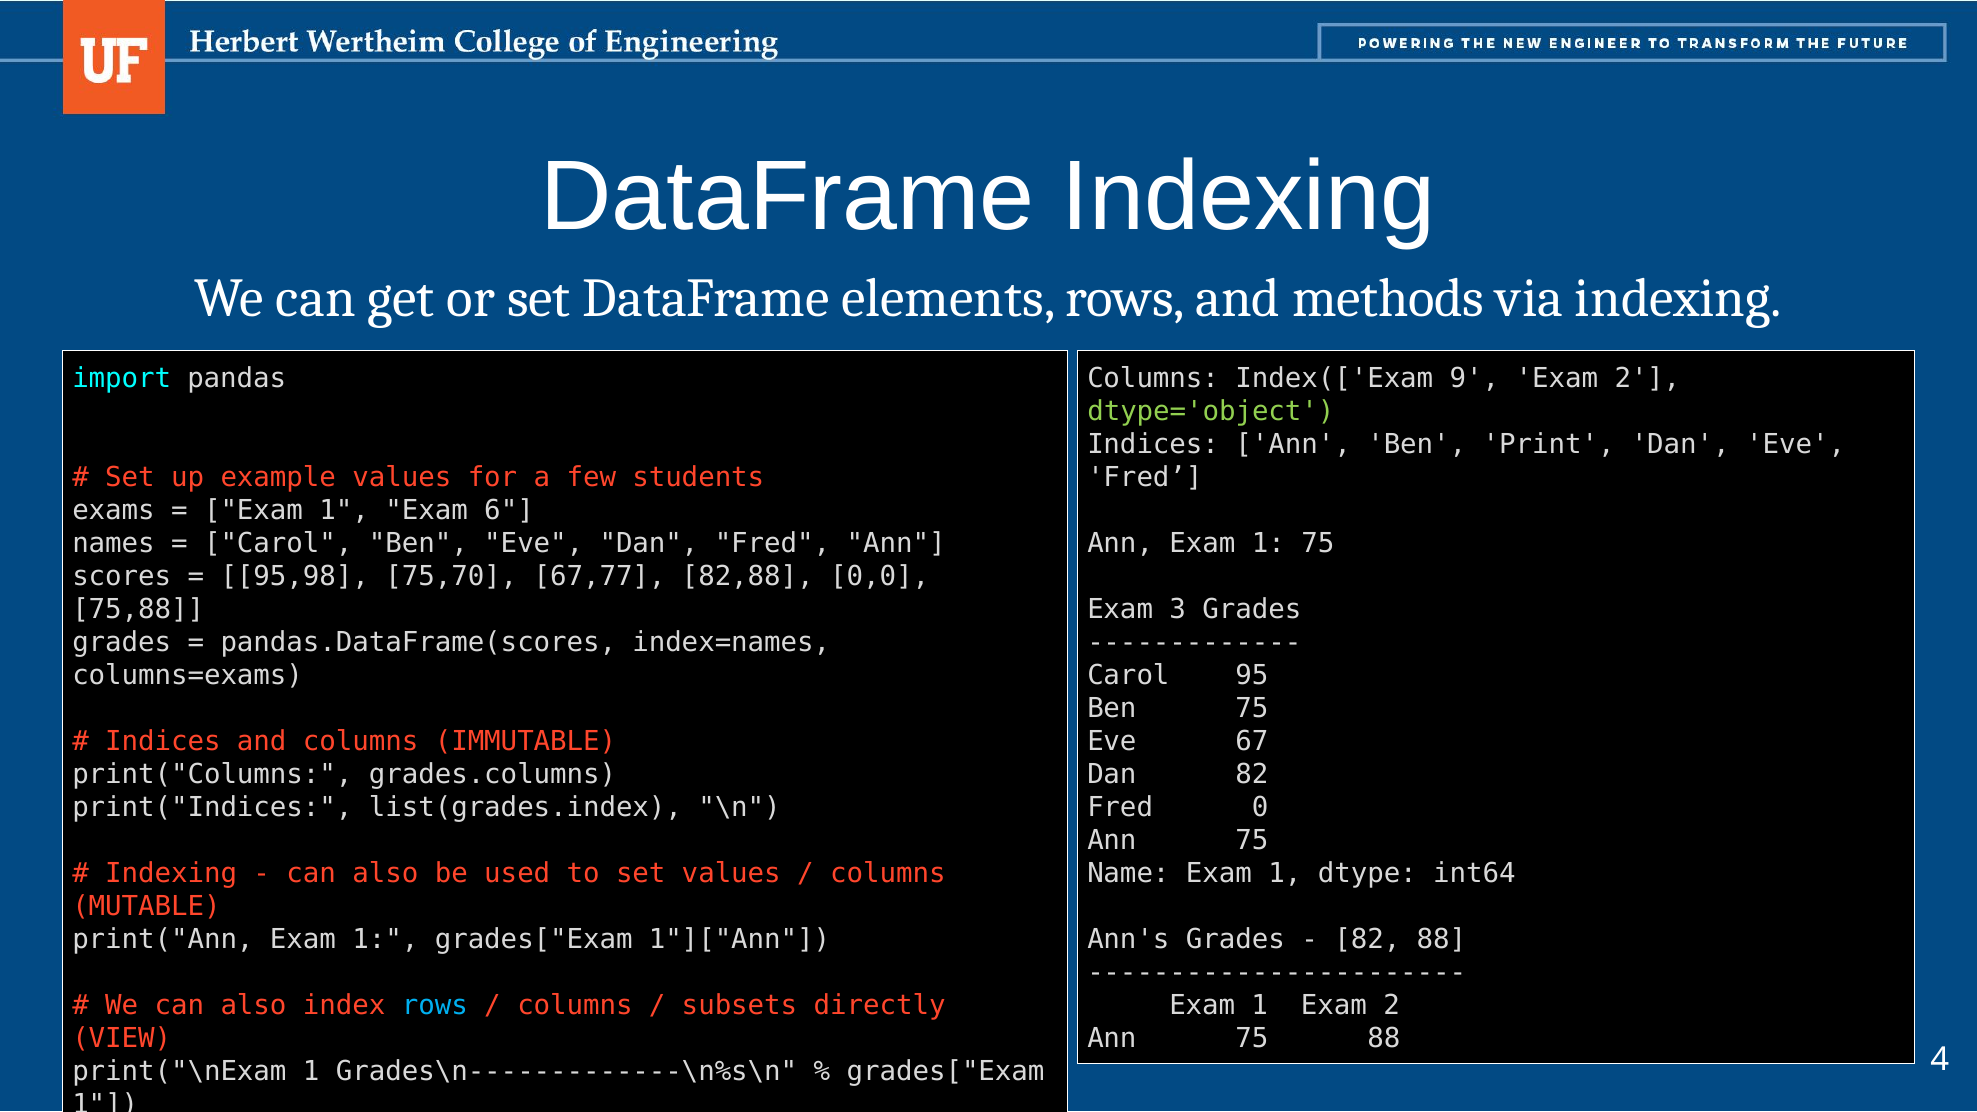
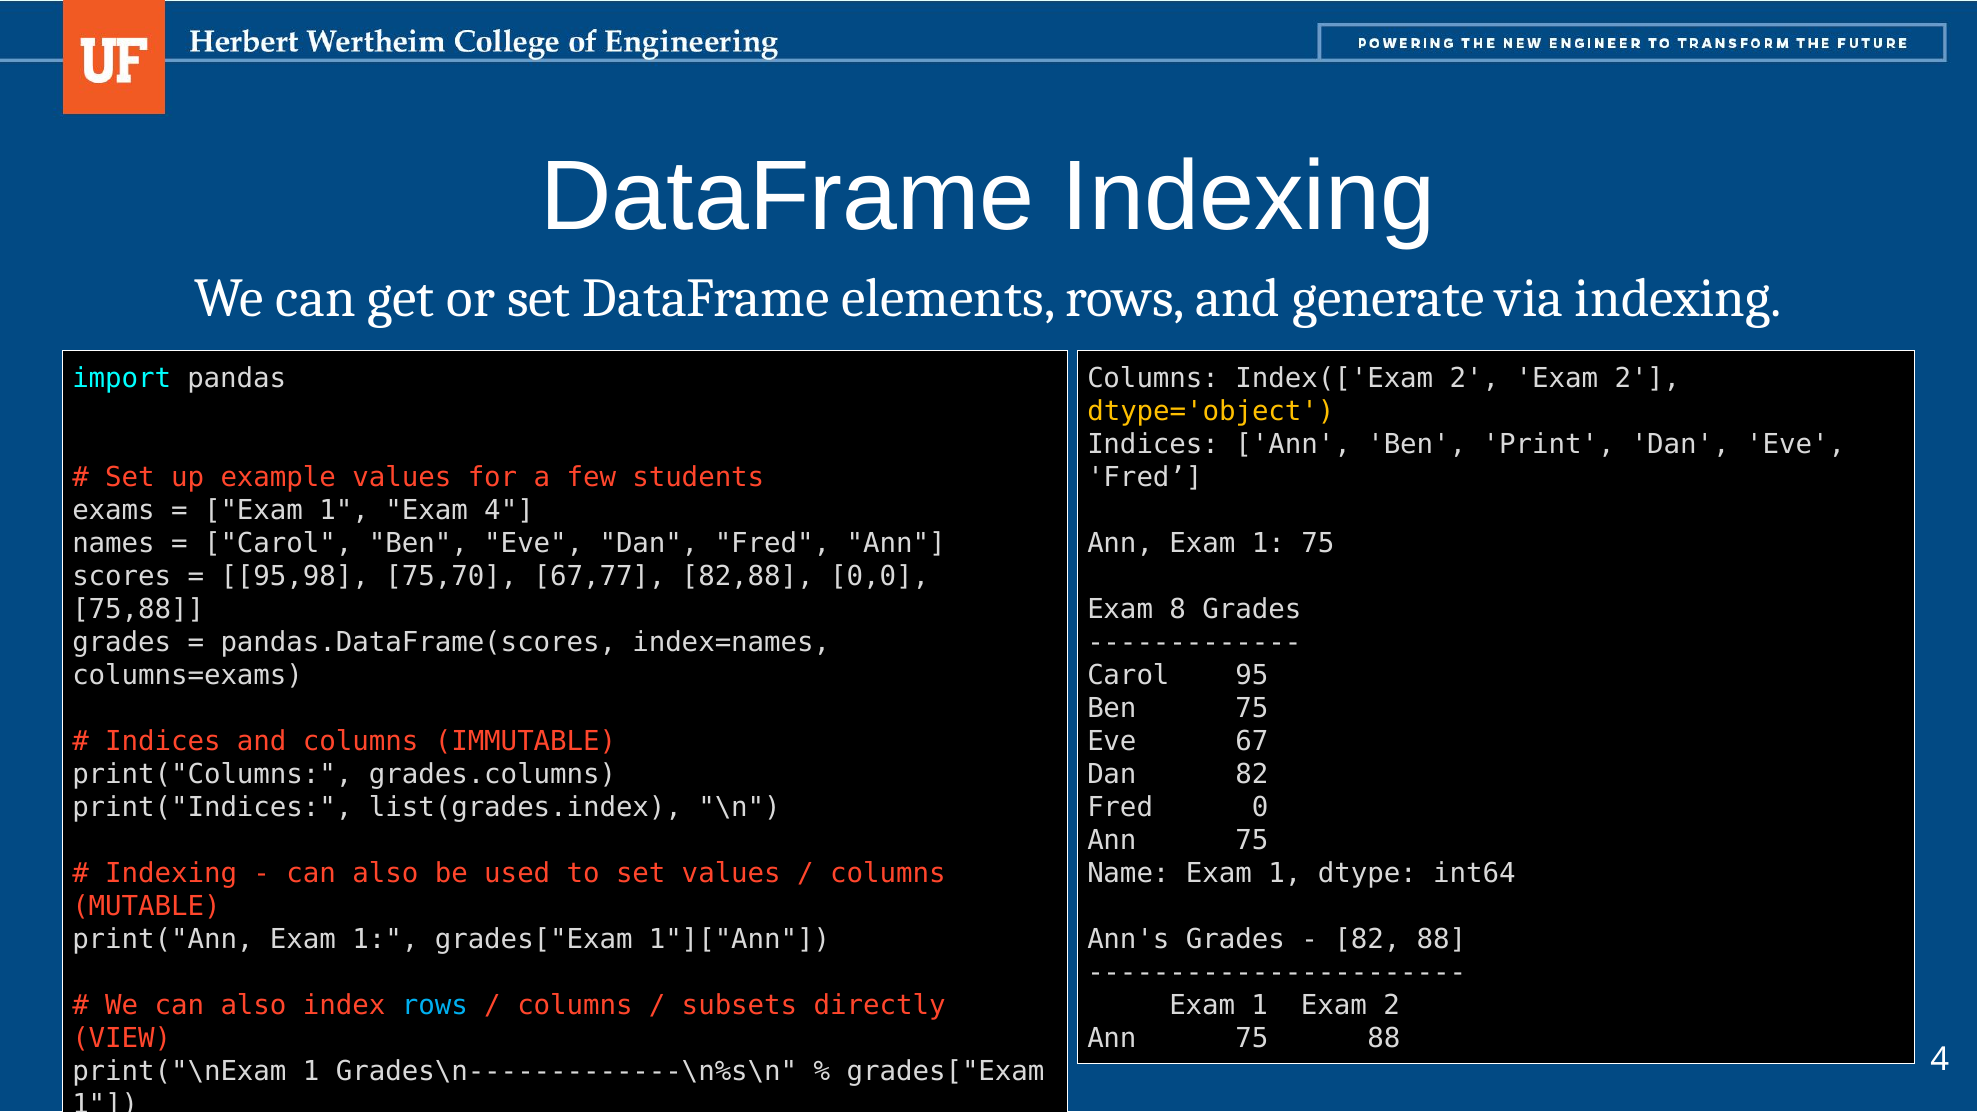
methods: methods -> generate
Index(['Exam 9: 9 -> 2
dtype='object colour: light green -> yellow
Exam 6: 6 -> 4
3: 3 -> 8
